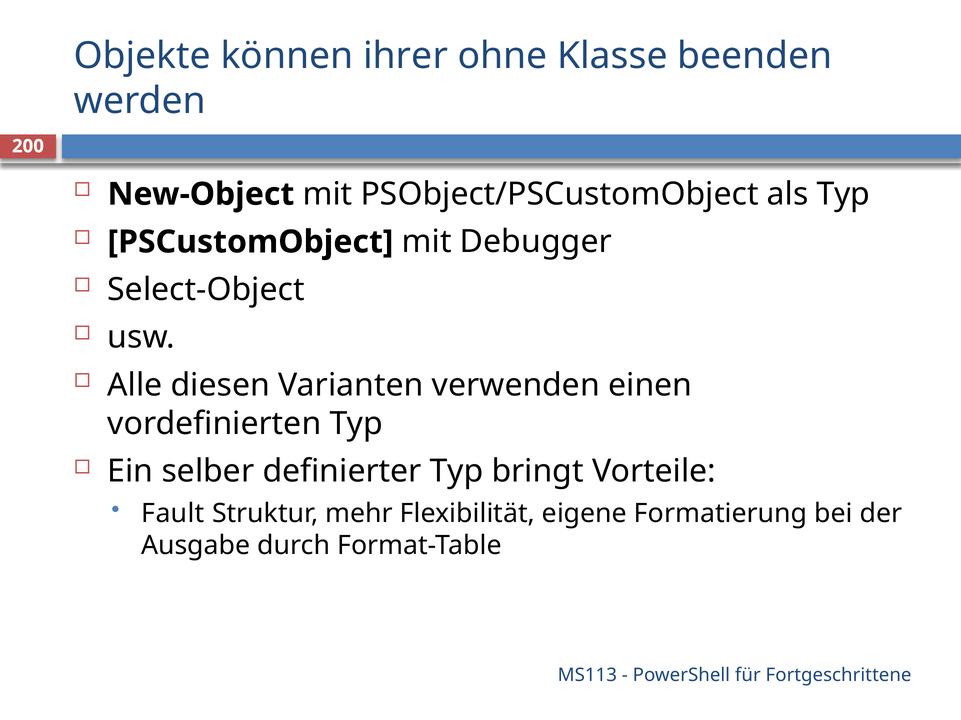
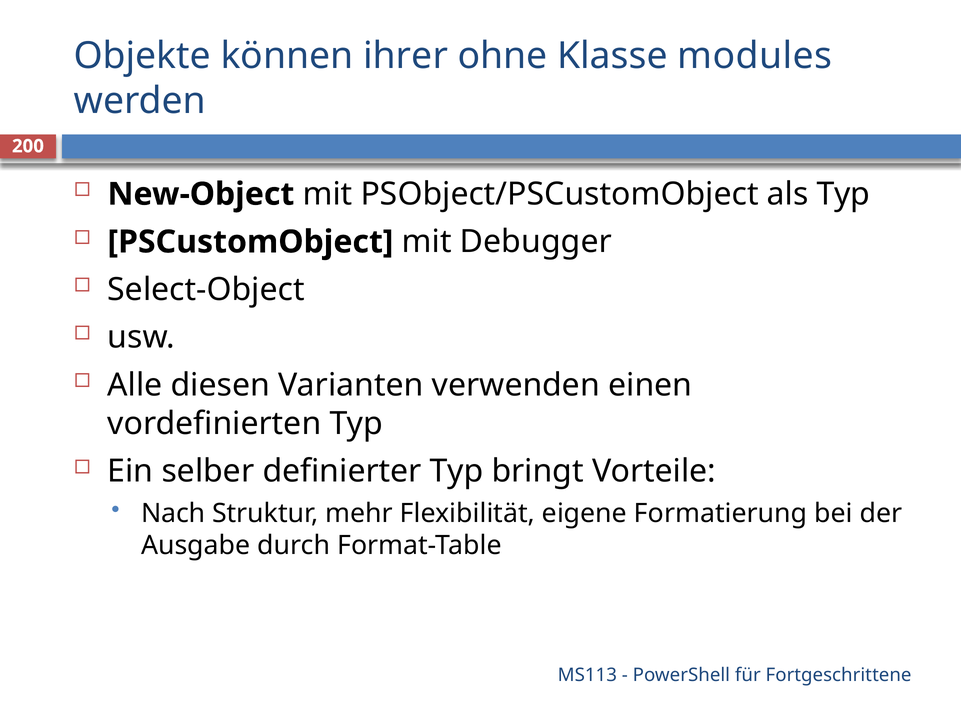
beenden: beenden -> modules
Fault: Fault -> Nach
